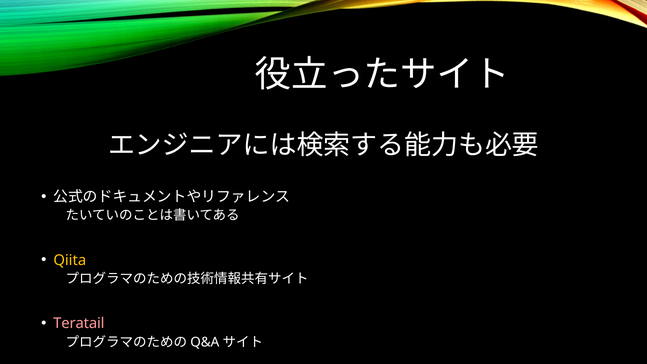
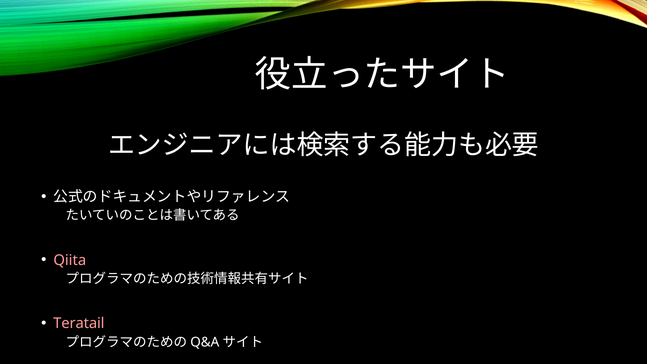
Qiita colour: yellow -> pink
